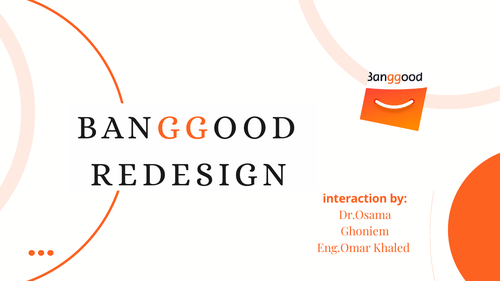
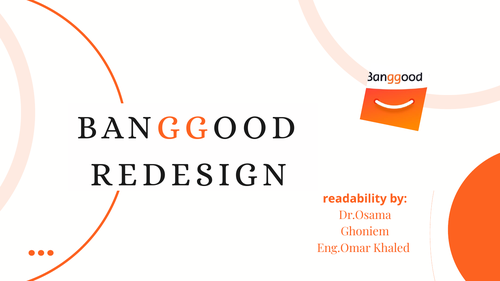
interaction: interaction -> readability
